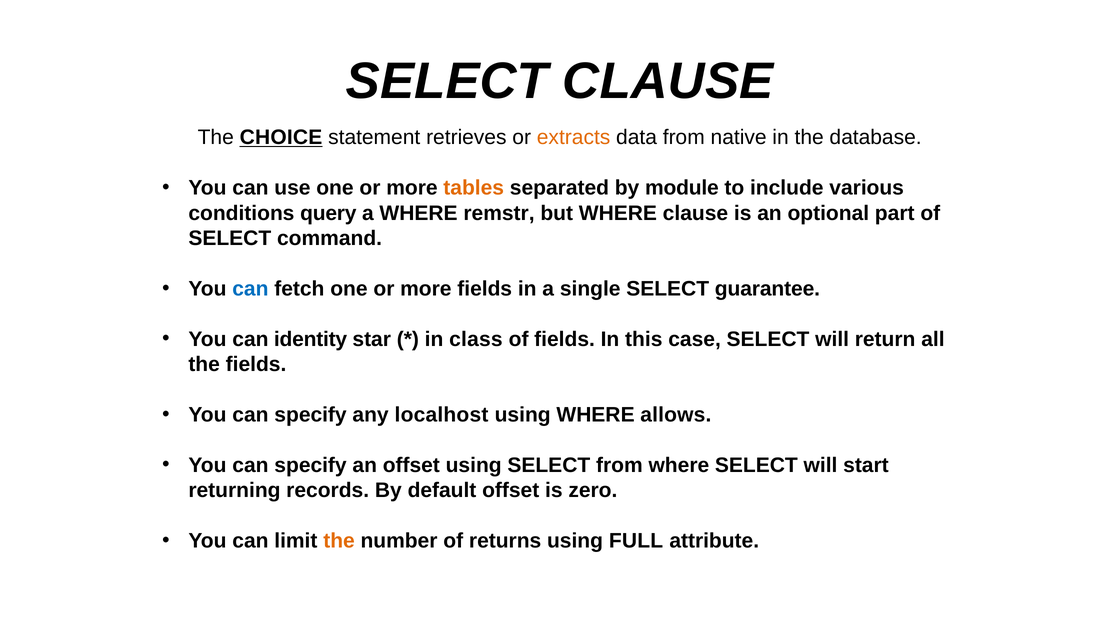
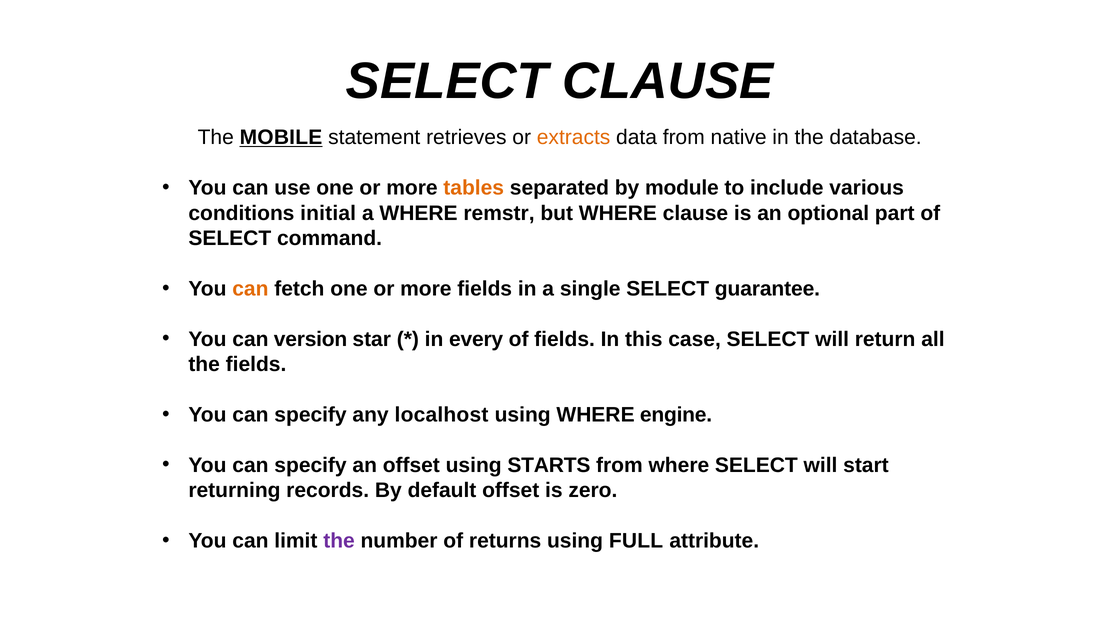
CHOICE: CHOICE -> MOBILE
query: query -> initial
can at (250, 289) colour: blue -> orange
identity: identity -> version
class: class -> every
allows: allows -> engine
using SELECT: SELECT -> STARTS
the at (339, 541) colour: orange -> purple
